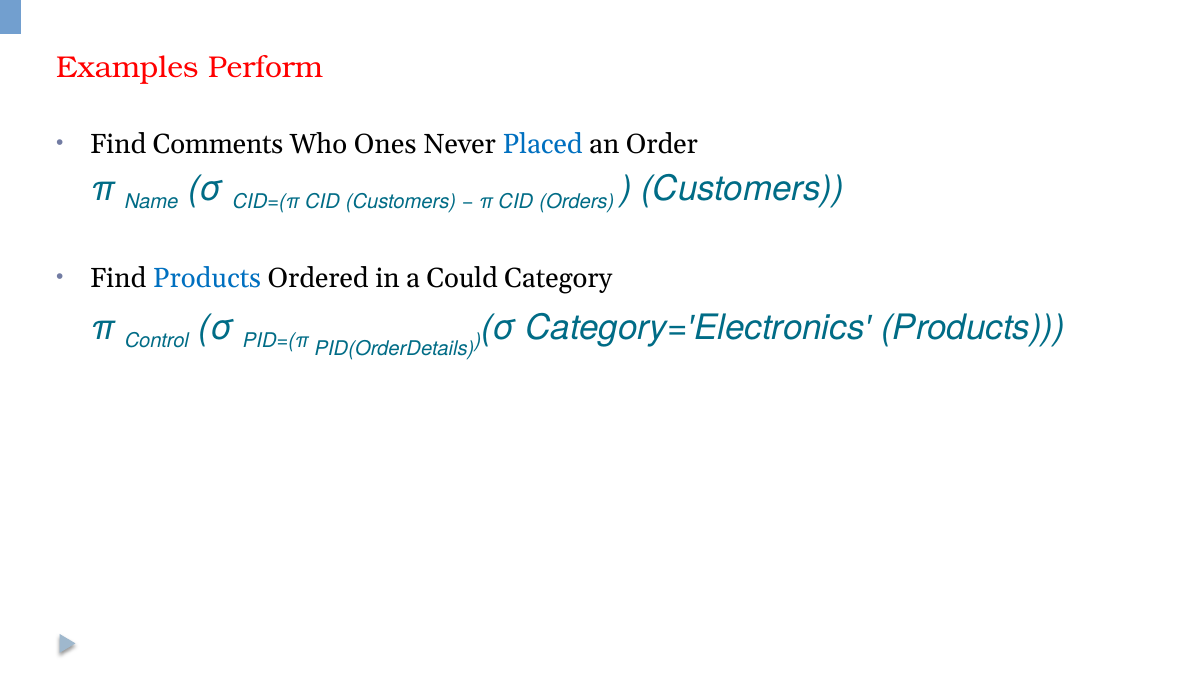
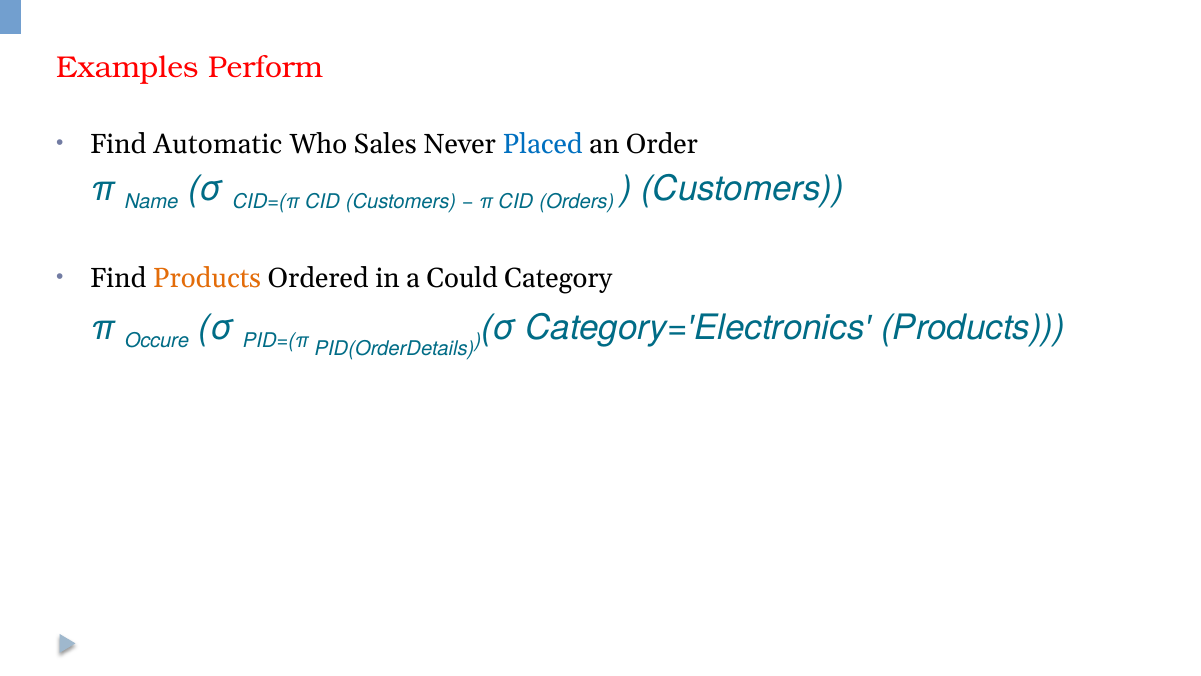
Comments: Comments -> Automatic
Ones: Ones -> Sales
Products at (207, 278) colour: blue -> orange
Control: Control -> Occure
